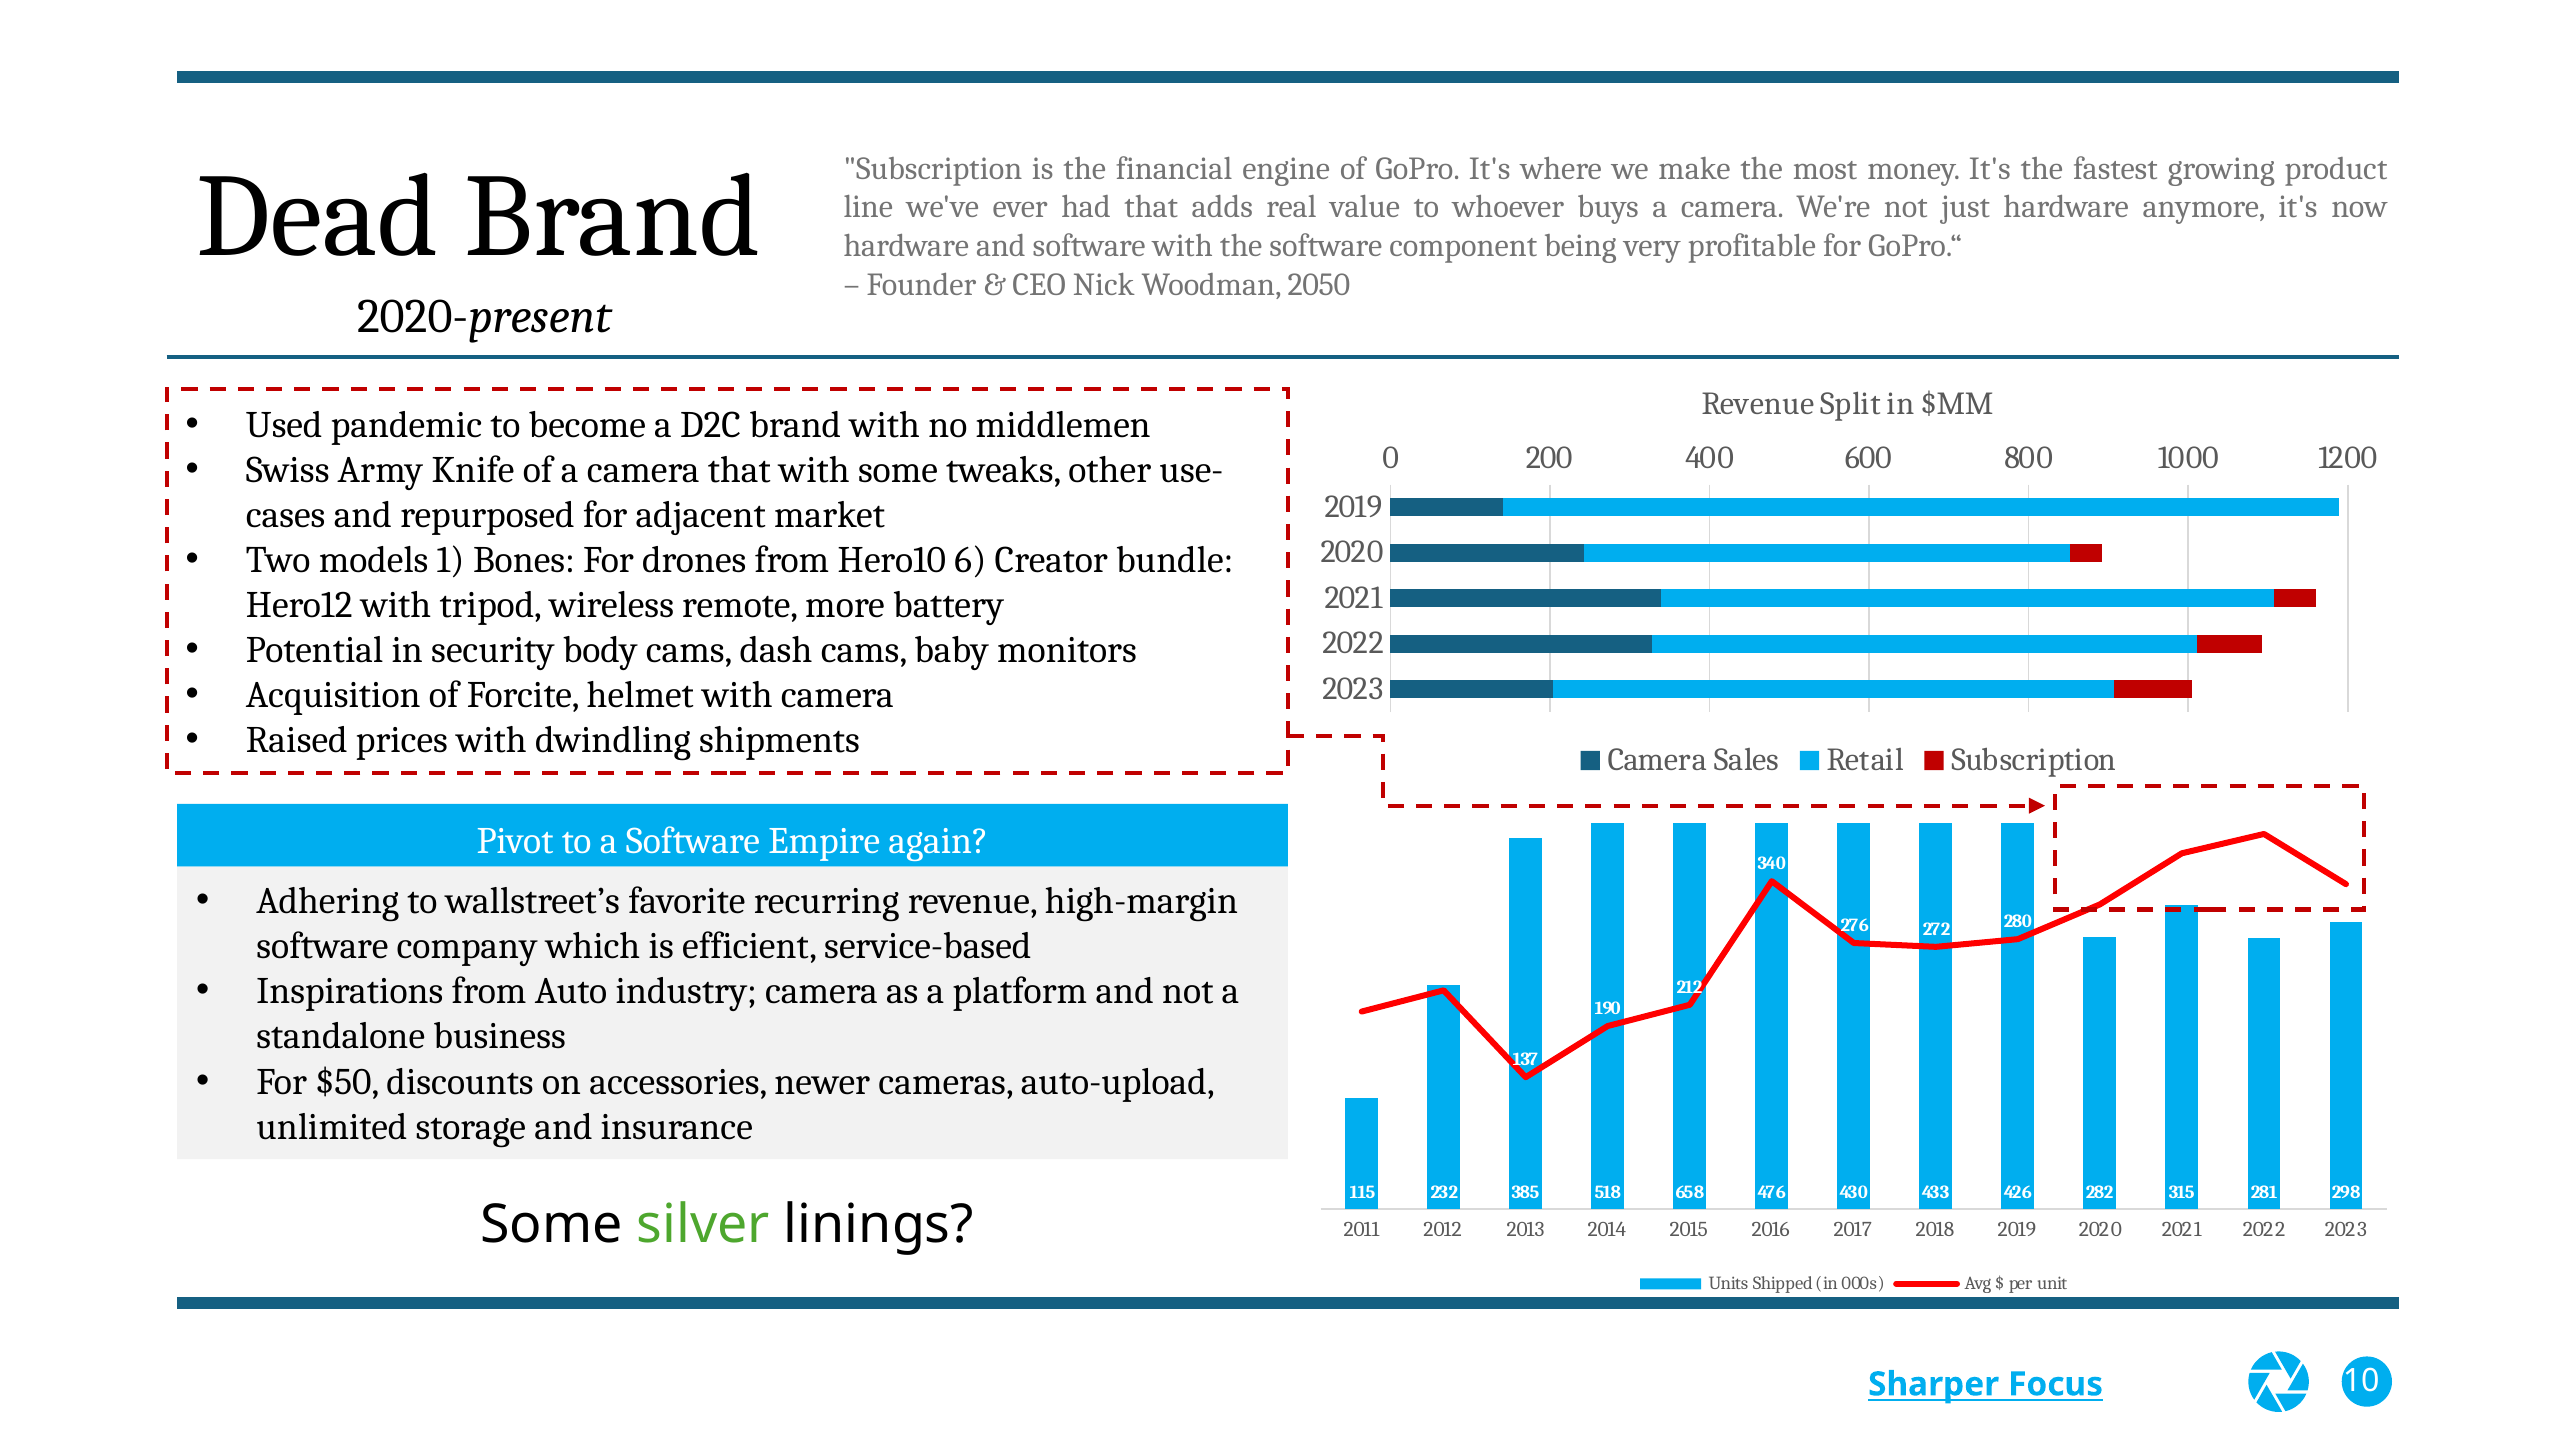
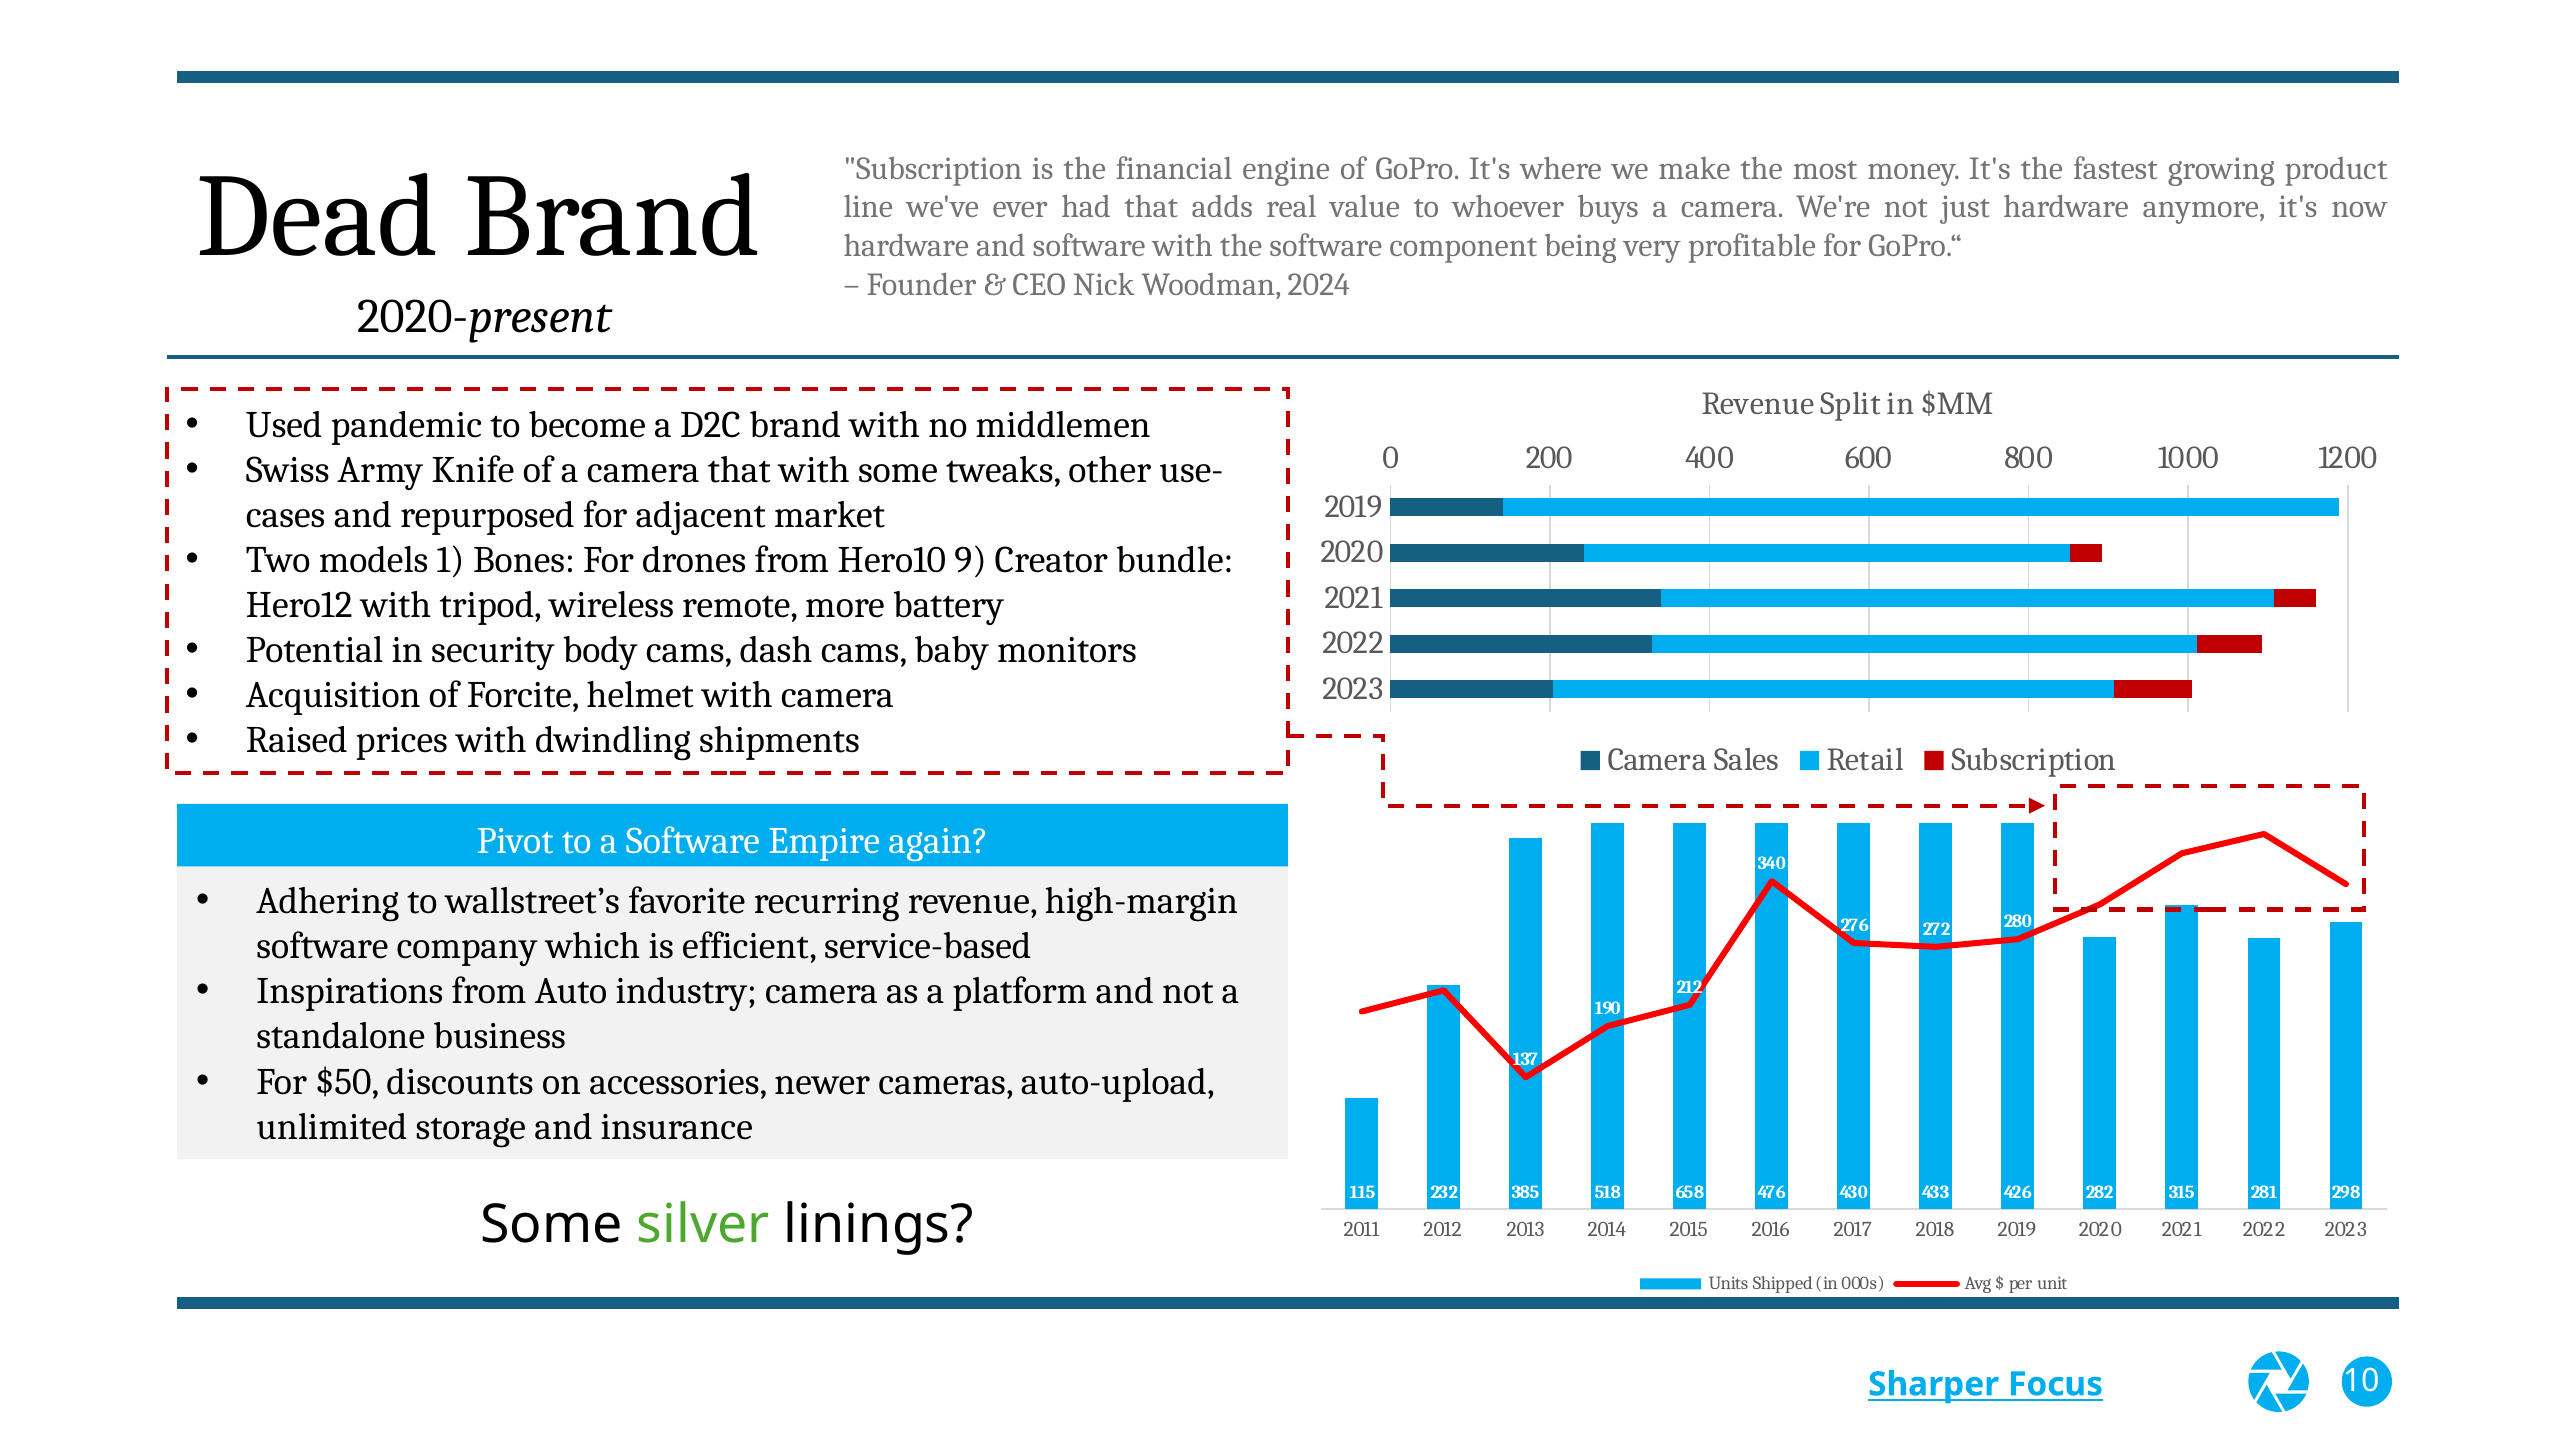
2050: 2050 -> 2024
6: 6 -> 9
